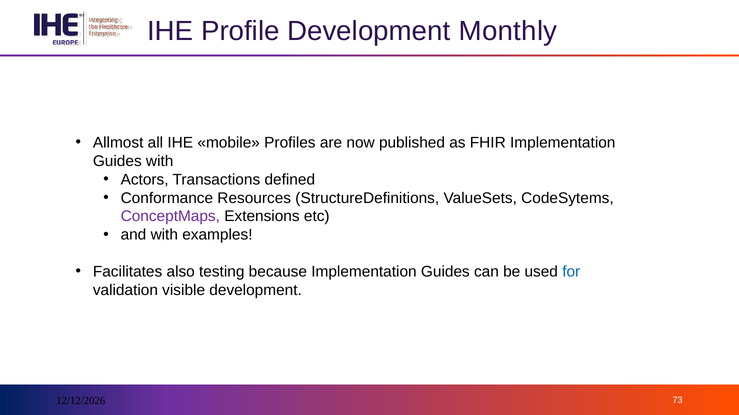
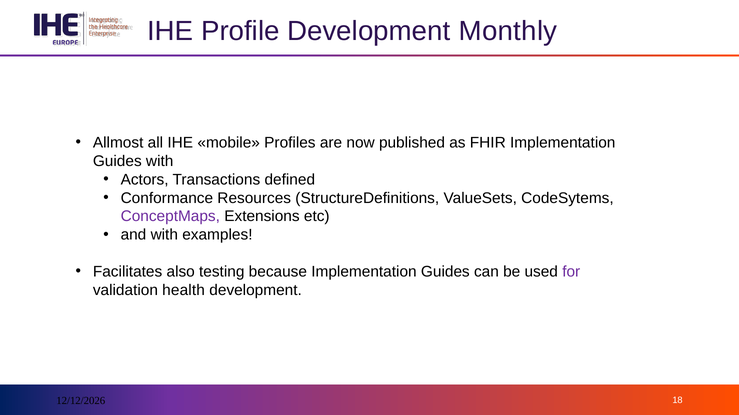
for colour: blue -> purple
visible: visible -> health
73: 73 -> 18
